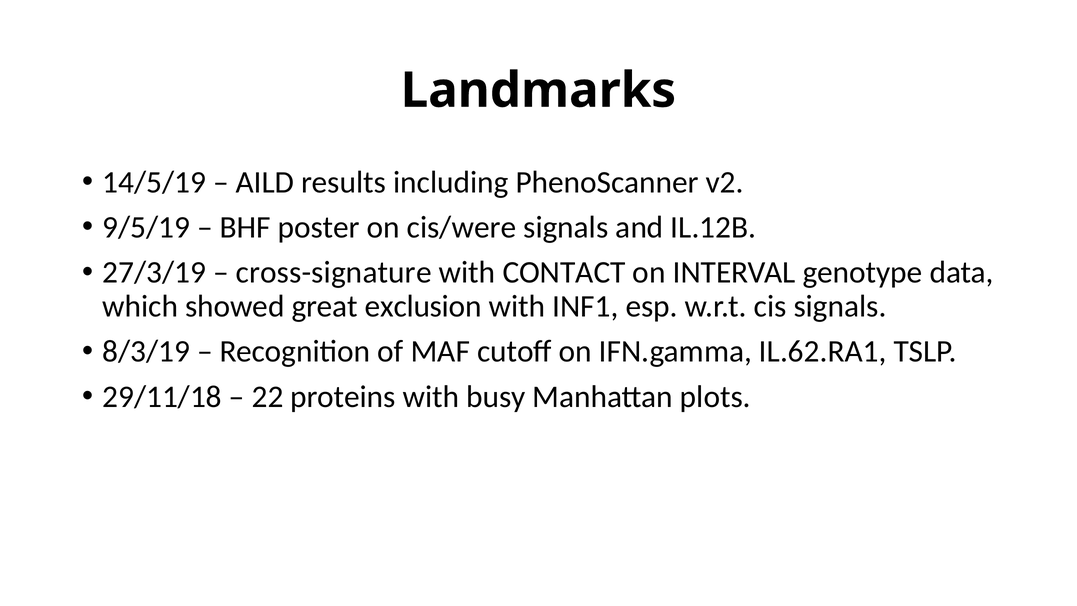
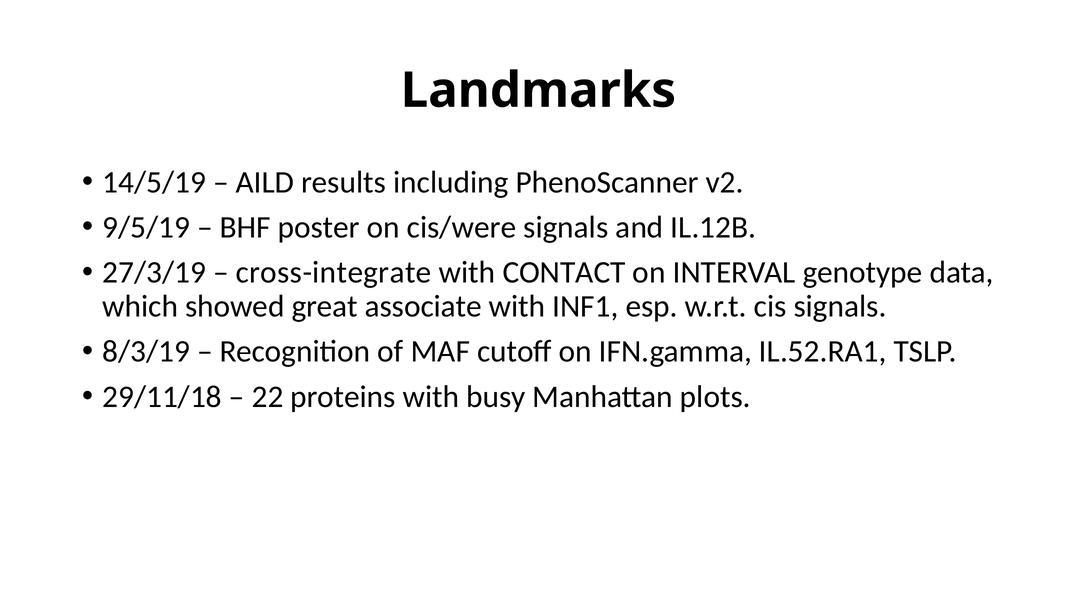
cross-signature: cross-signature -> cross-integrate
exclusion: exclusion -> associate
IL.62.RA1: IL.62.RA1 -> IL.52.RA1
